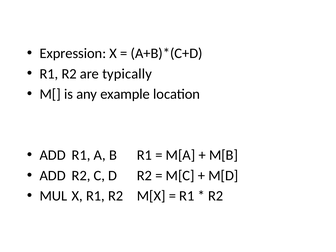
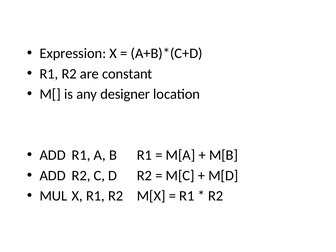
typically: typically -> constant
example: example -> designer
